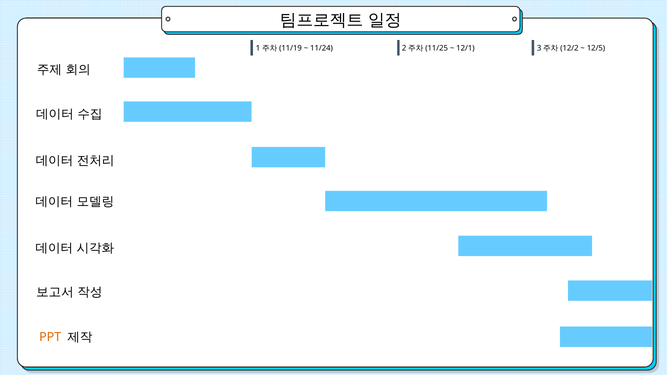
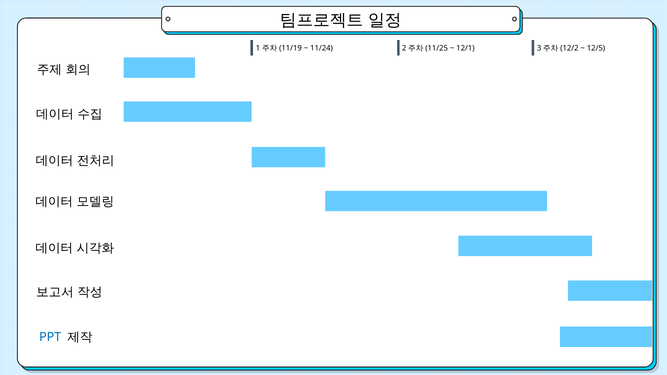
PPT colour: orange -> blue
